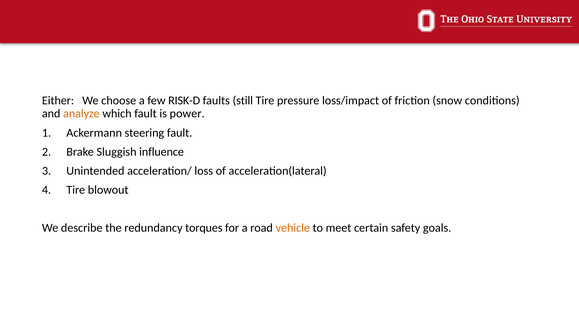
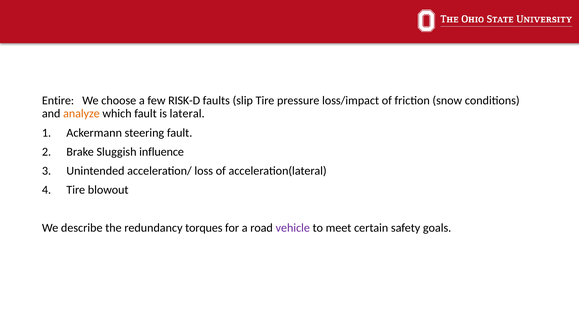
Either: Either -> Entire
still: still -> slip
power: power -> lateral
vehicle colour: orange -> purple
